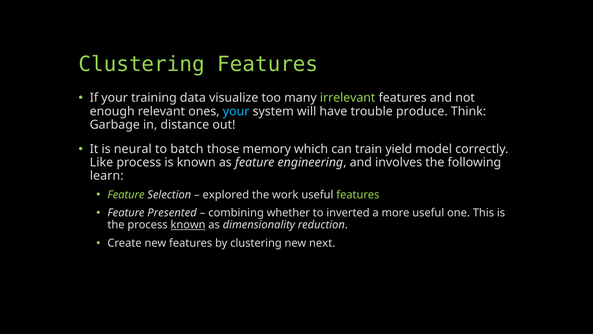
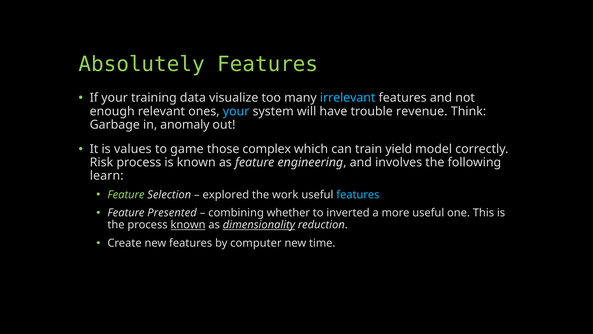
Clustering at (142, 64): Clustering -> Absolutely
irrelevant colour: light green -> light blue
produce: produce -> revenue
distance: distance -> anomaly
neural: neural -> values
batch: batch -> game
memory: memory -> complex
Like: Like -> Risk
features at (358, 194) colour: light green -> light blue
dimensionality underline: none -> present
by clustering: clustering -> computer
next: next -> time
